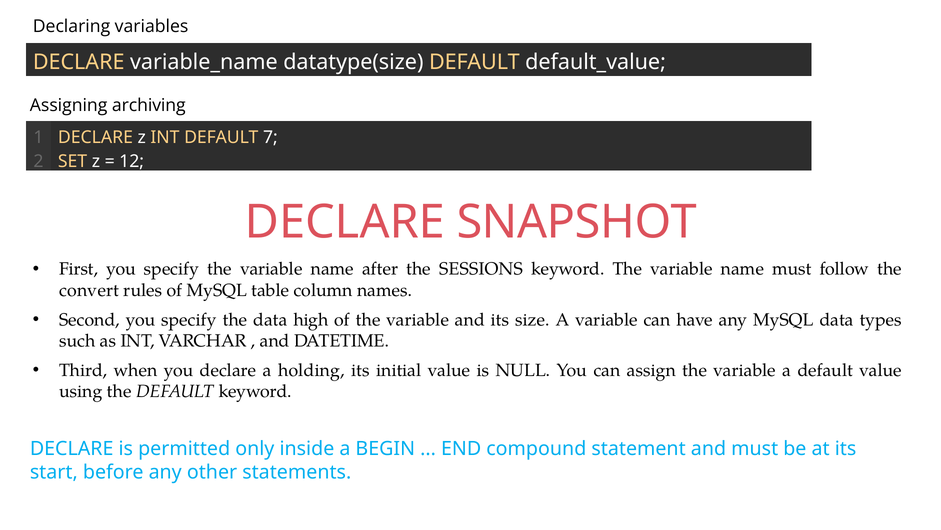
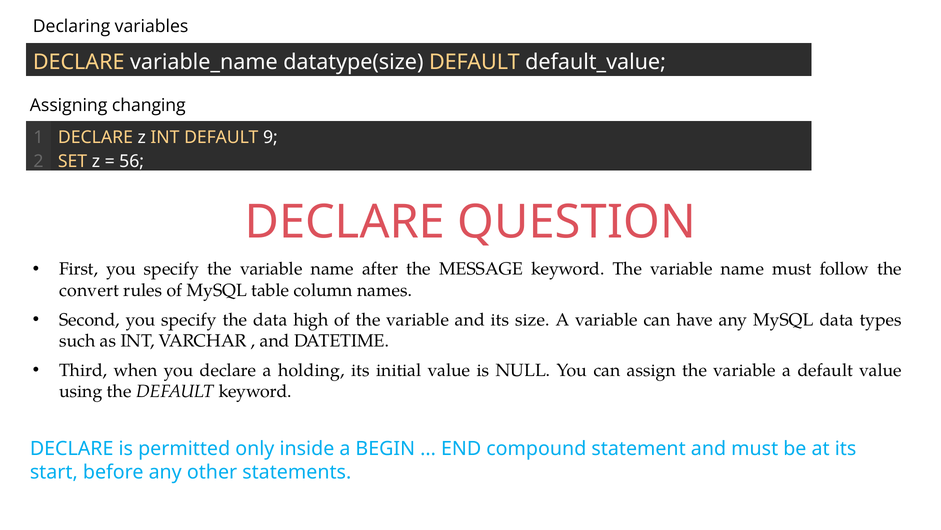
archiving: archiving -> changing
7: 7 -> 9
12: 12 -> 56
SNAPSHOT: SNAPSHOT -> QUESTION
SESSIONS: SESSIONS -> MESSAGE
